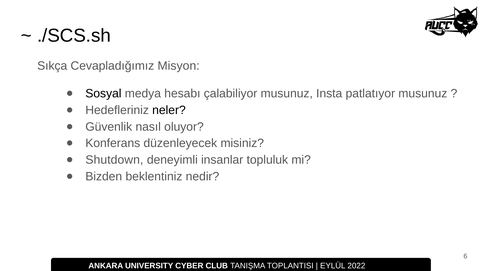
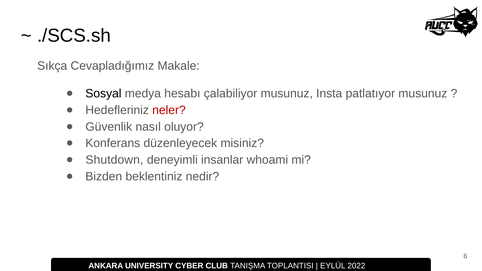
Misyon: Misyon -> Makale
neler colour: black -> red
topluluk: topluluk -> whoami
